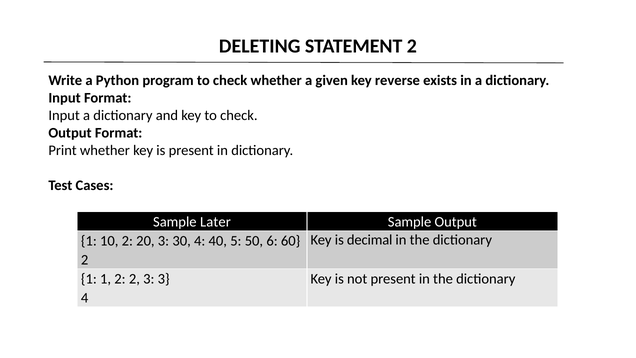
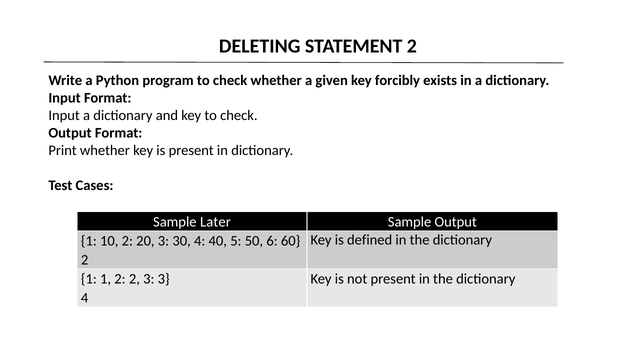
reverse: reverse -> forcibly
decimal: decimal -> defined
